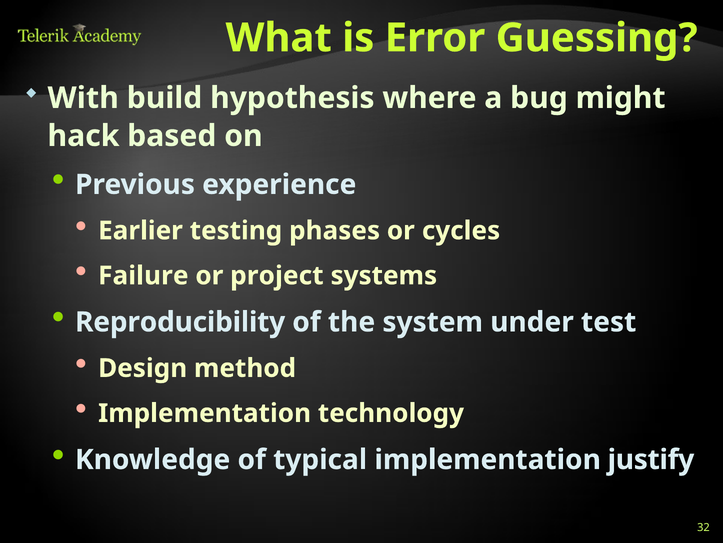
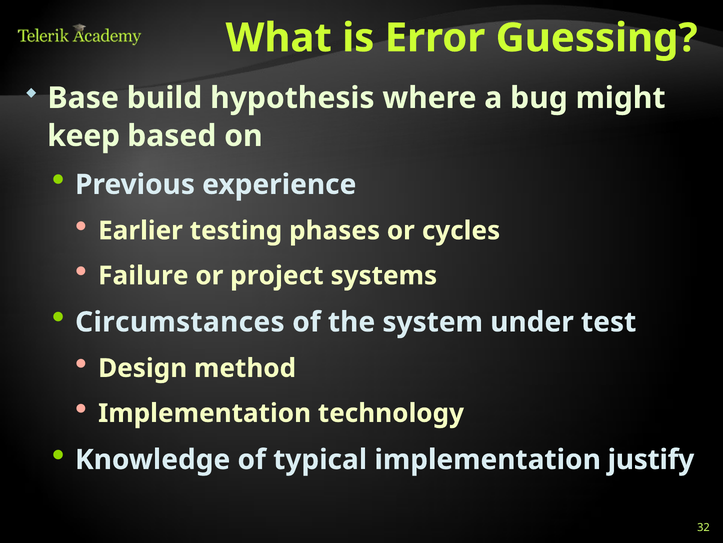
With: With -> Base
hack: hack -> keep
Reproducibility: Reproducibility -> Circumstances
